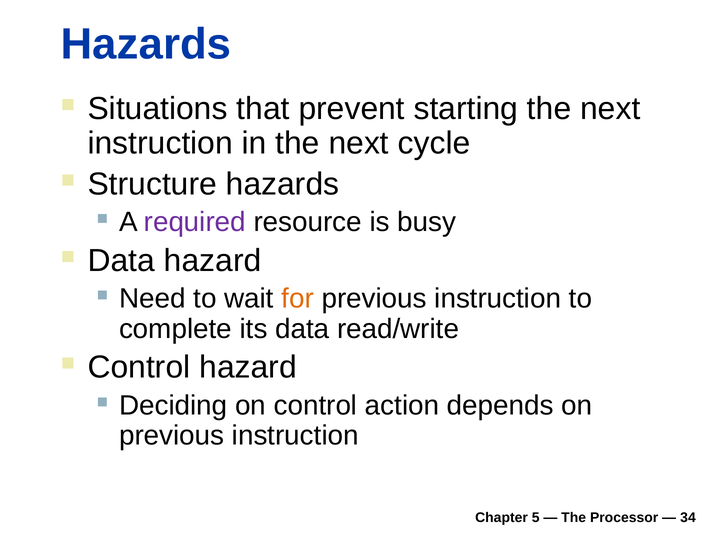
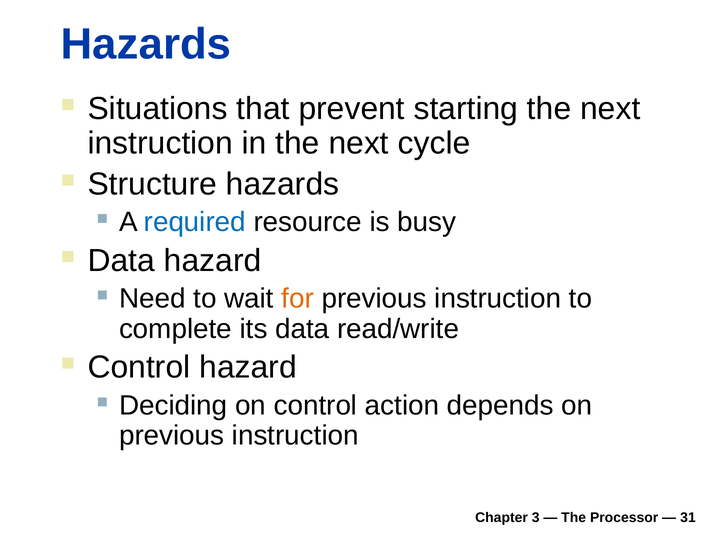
required colour: purple -> blue
5: 5 -> 3
34: 34 -> 31
